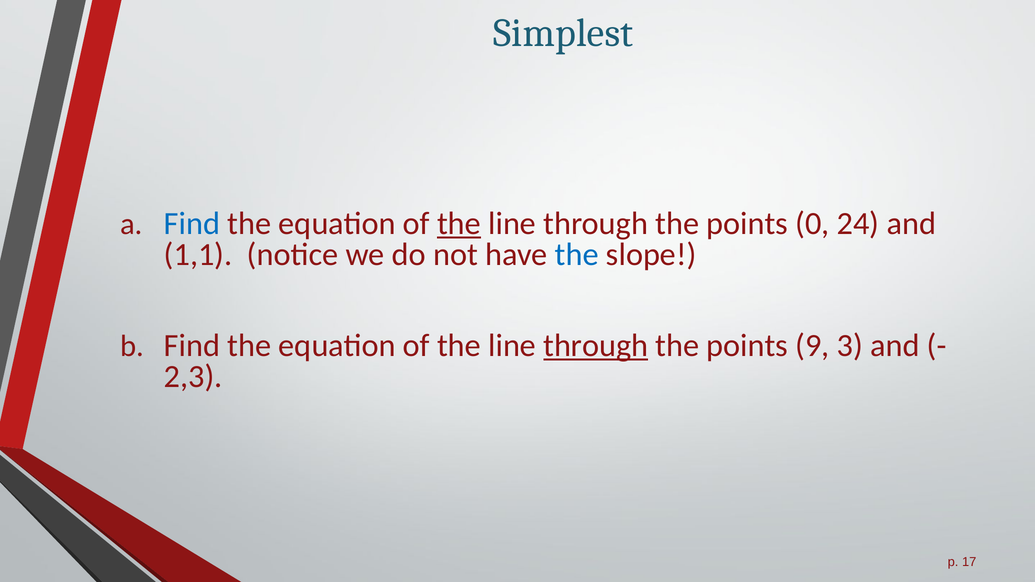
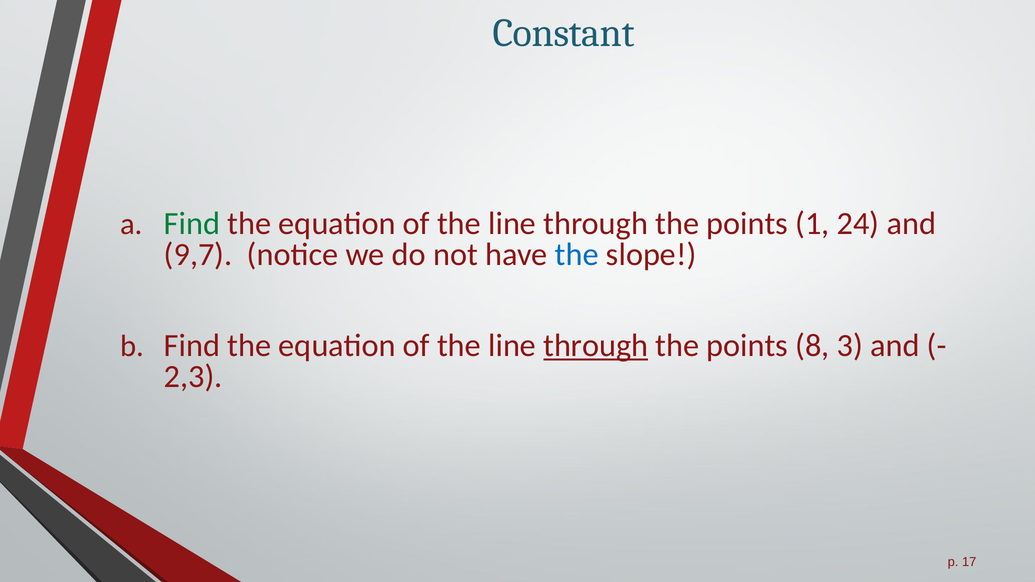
Simplest: Simplest -> Constant
Find at (192, 224) colour: blue -> green
the at (459, 224) underline: present -> none
0: 0 -> 1
1,1: 1,1 -> 9,7
9: 9 -> 8
